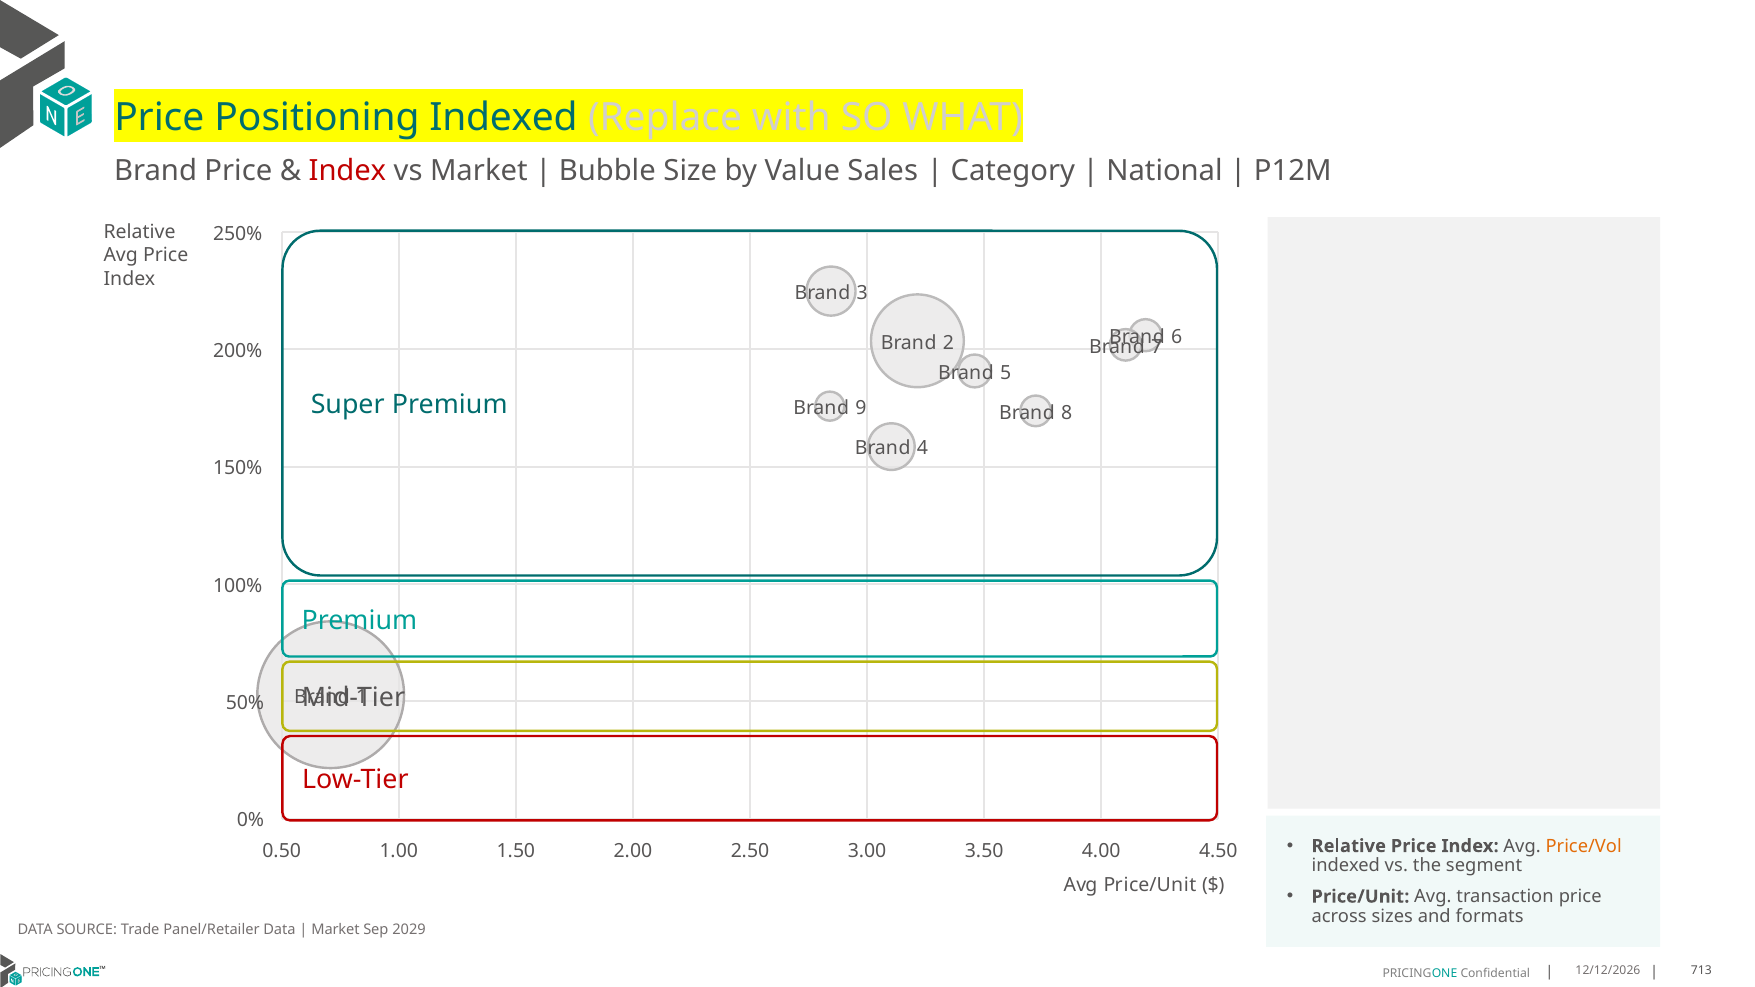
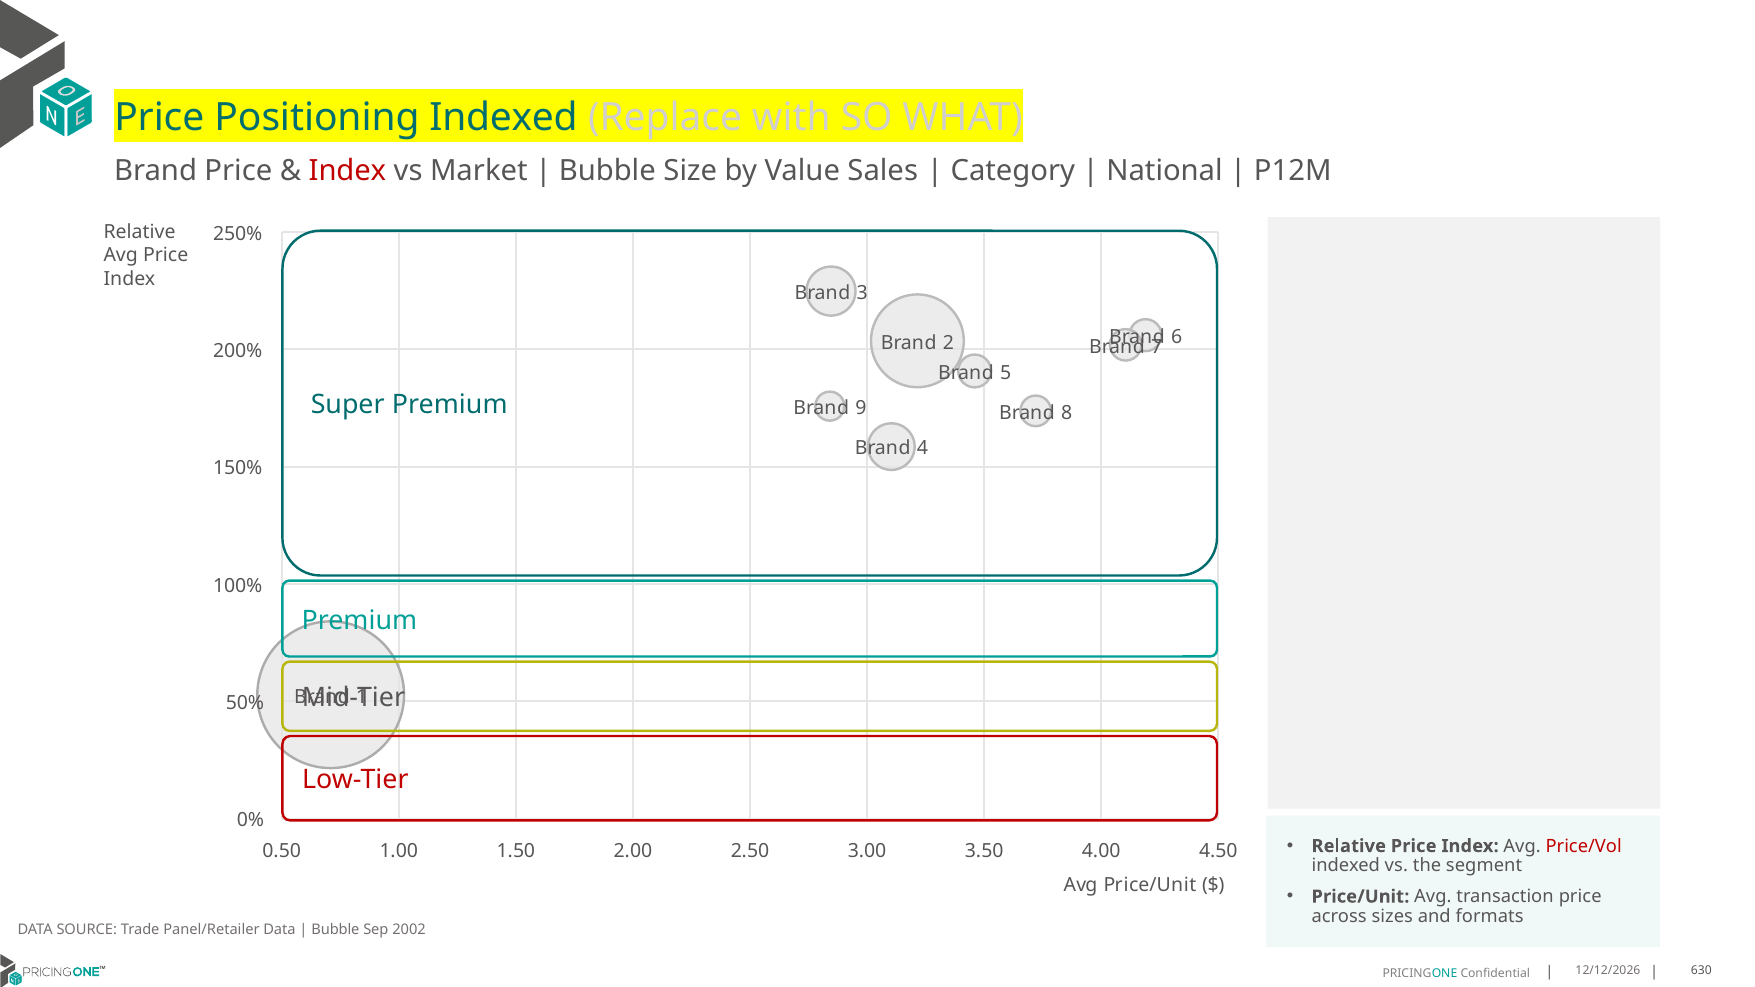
Price/Vol colour: orange -> red
Market at (335, 930): Market -> Bubble
2029: 2029 -> 2002
713: 713 -> 630
